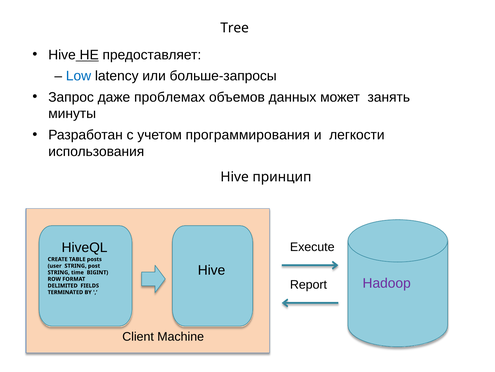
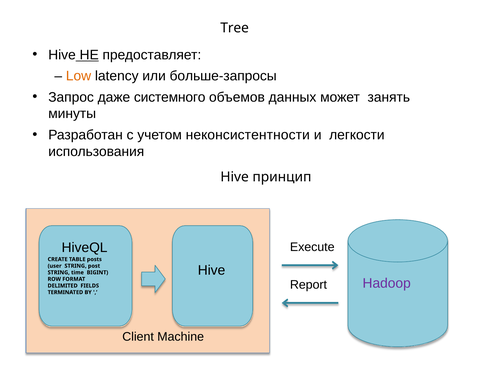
Low colour: blue -> orange
проблемах: проблемах -> системного
программирования: программирования -> неконсистентности
